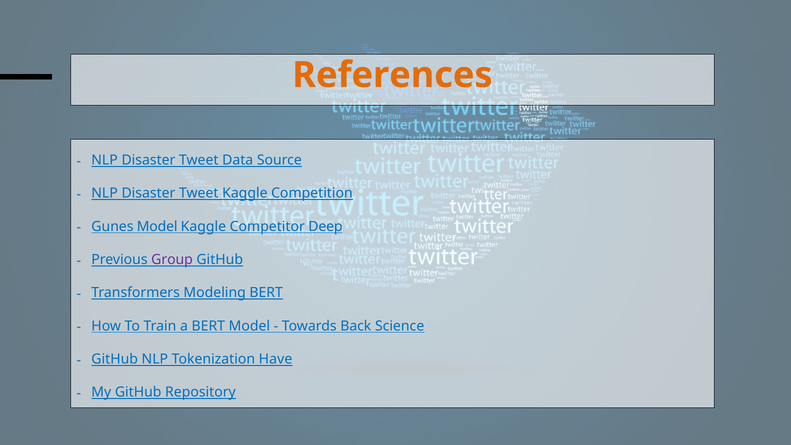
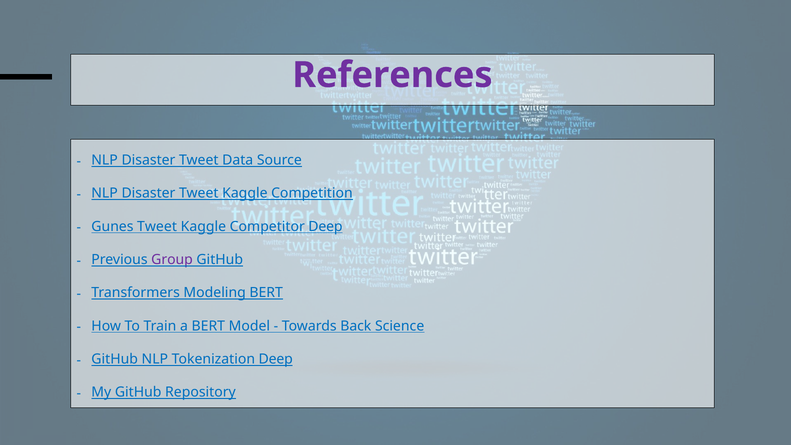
References colour: orange -> purple
Gunes Model: Model -> Tweet
Tokenization Have: Have -> Deep
